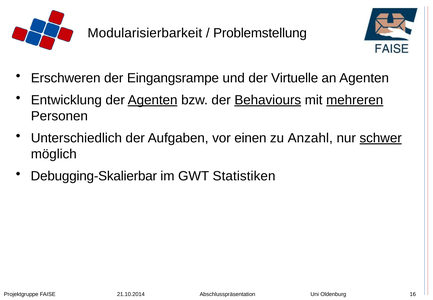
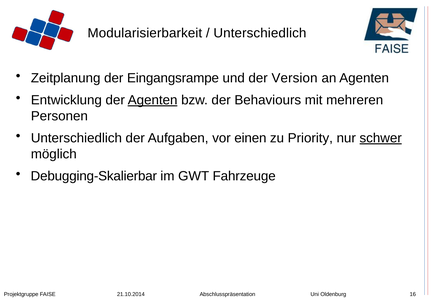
Problemstellung at (260, 33): Problemstellung -> Unterschiedlich
Erschweren: Erschweren -> Zeitplanung
Virtuelle: Virtuelle -> Version
Behaviours underline: present -> none
mehreren underline: present -> none
Anzahl: Anzahl -> Priority
Statistiken: Statistiken -> Fahrzeuge
